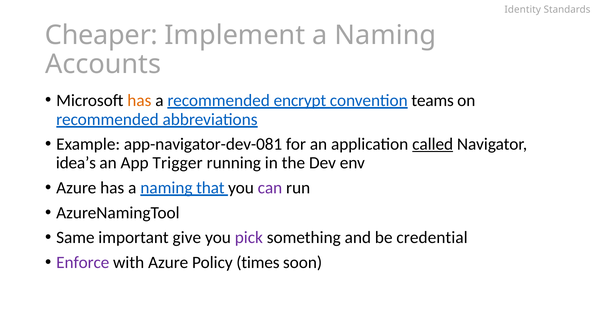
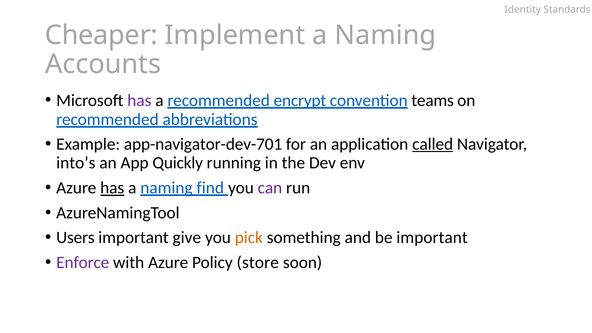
has at (139, 100) colour: orange -> purple
app-navigator-dev-081: app-navigator-dev-081 -> app-navigator-dev-701
idea’s: idea’s -> into’s
Trigger: Trigger -> Quickly
has at (112, 188) underline: none -> present
that: that -> find
Same: Same -> Users
pick colour: purple -> orange
be credential: credential -> important
times: times -> store
